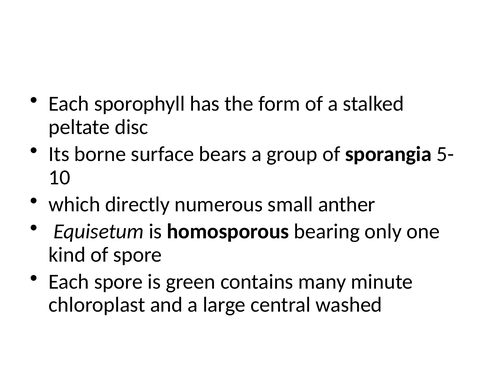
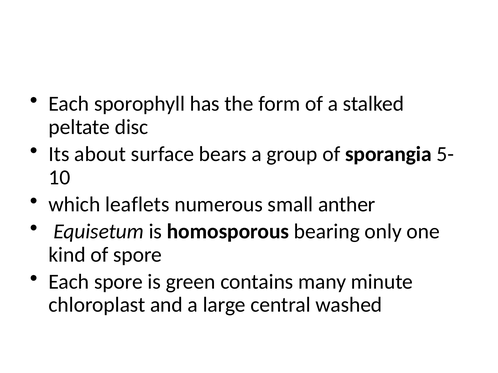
borne: borne -> about
directly: directly -> leaflets
